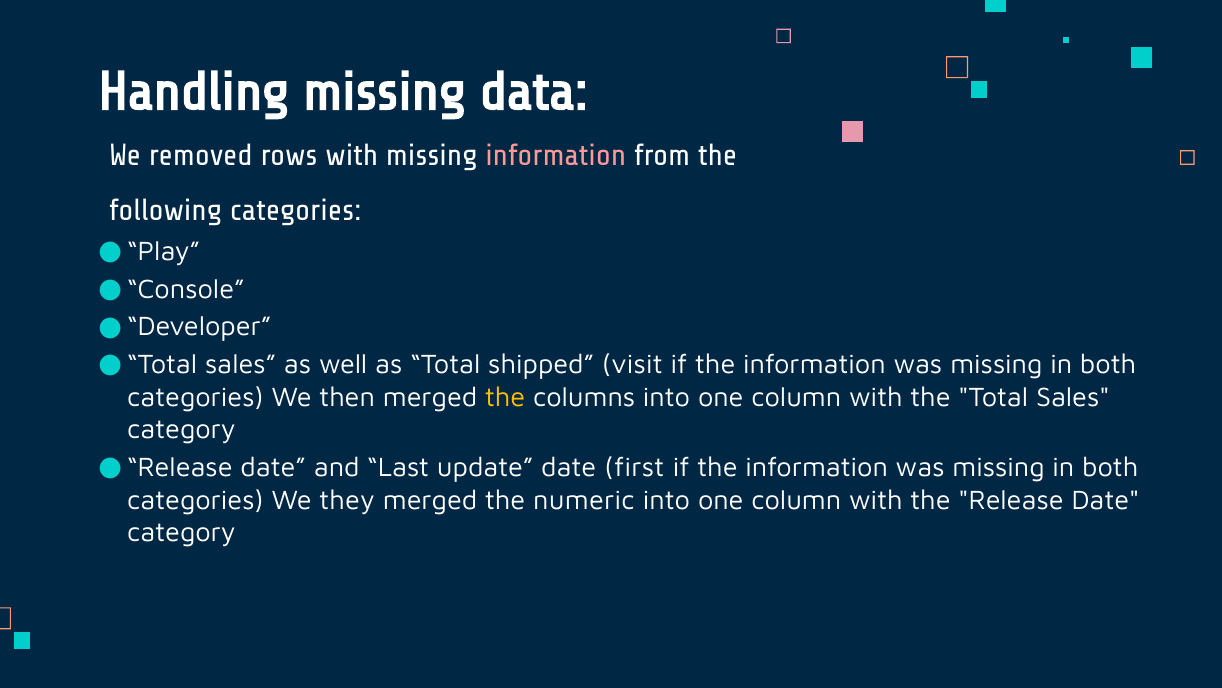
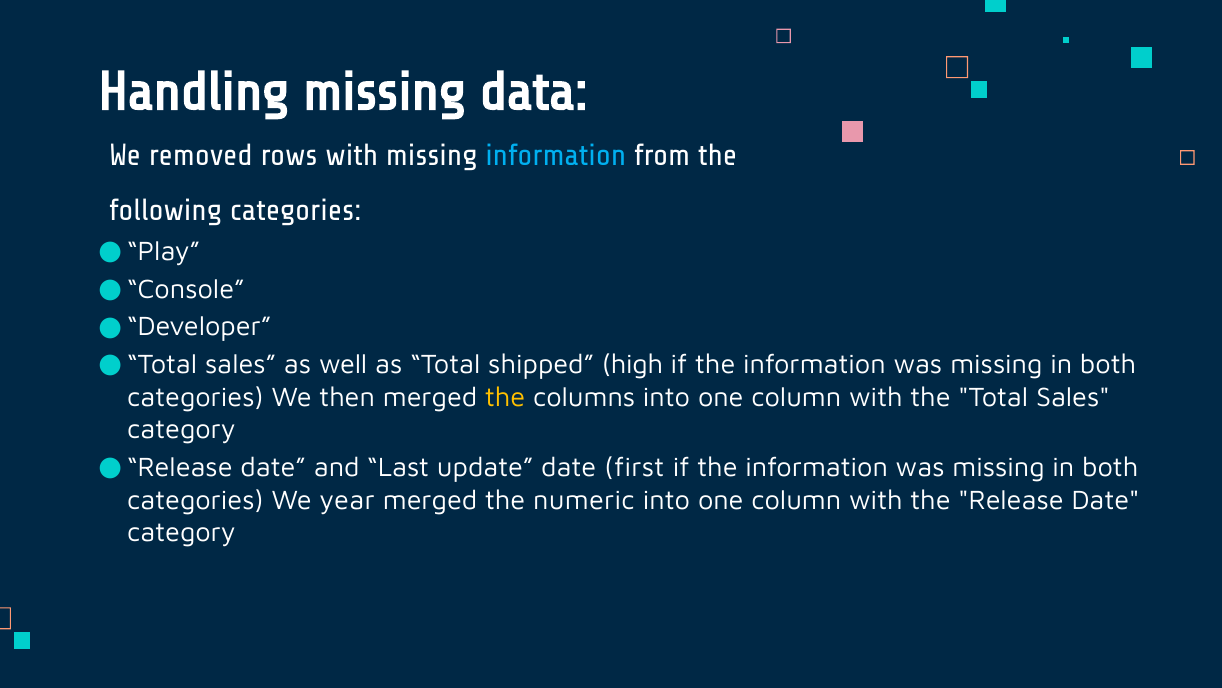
information at (556, 155) colour: pink -> light blue
visit: visit -> high
they: they -> year
